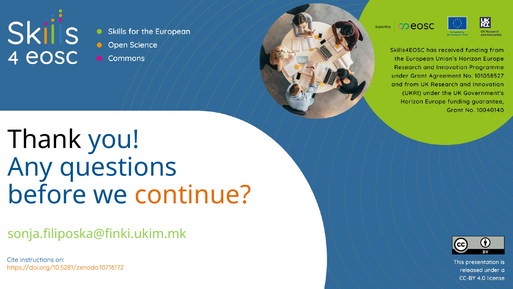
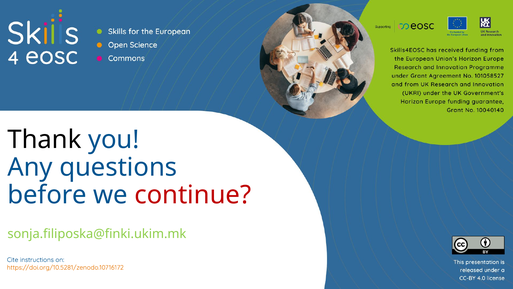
continue colour: orange -> red
